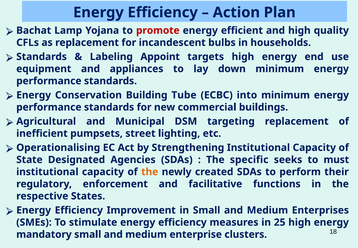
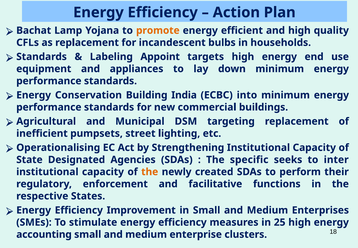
promote colour: red -> orange
Tube: Tube -> India
must: must -> inter
mandatory: mandatory -> accounting
